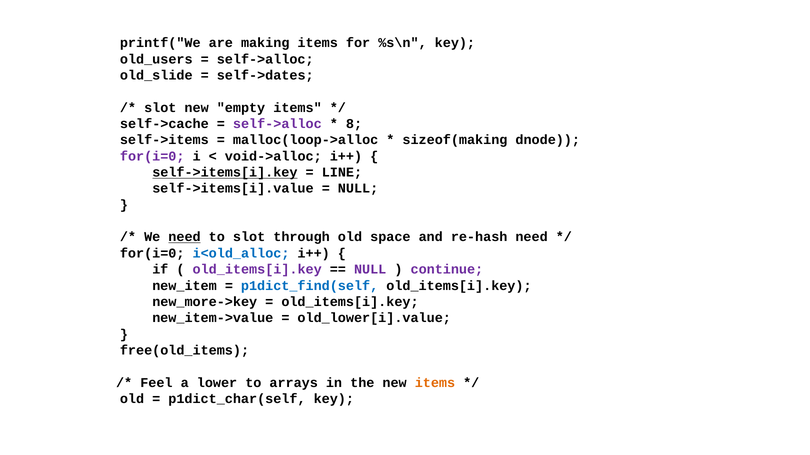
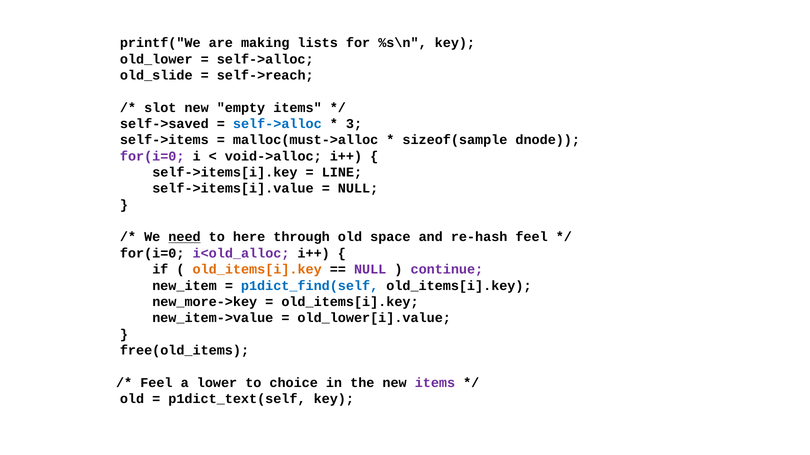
making items: items -> lists
old_users: old_users -> old_lower
self->dates: self->dates -> self->reach
self->cache: self->cache -> self->saved
self->alloc at (277, 124) colour: purple -> blue
8: 8 -> 3
malloc(loop->alloc: malloc(loop->alloc -> malloc(must->alloc
sizeof(making: sizeof(making -> sizeof(sample
self->items[i].key underline: present -> none
to slot: slot -> here
re-hash need: need -> feel
i<old_alloc colour: blue -> purple
old_items[i].key at (257, 270) colour: purple -> orange
arrays: arrays -> choice
items at (435, 383) colour: orange -> purple
p1dict_char(self: p1dict_char(self -> p1dict_text(self
